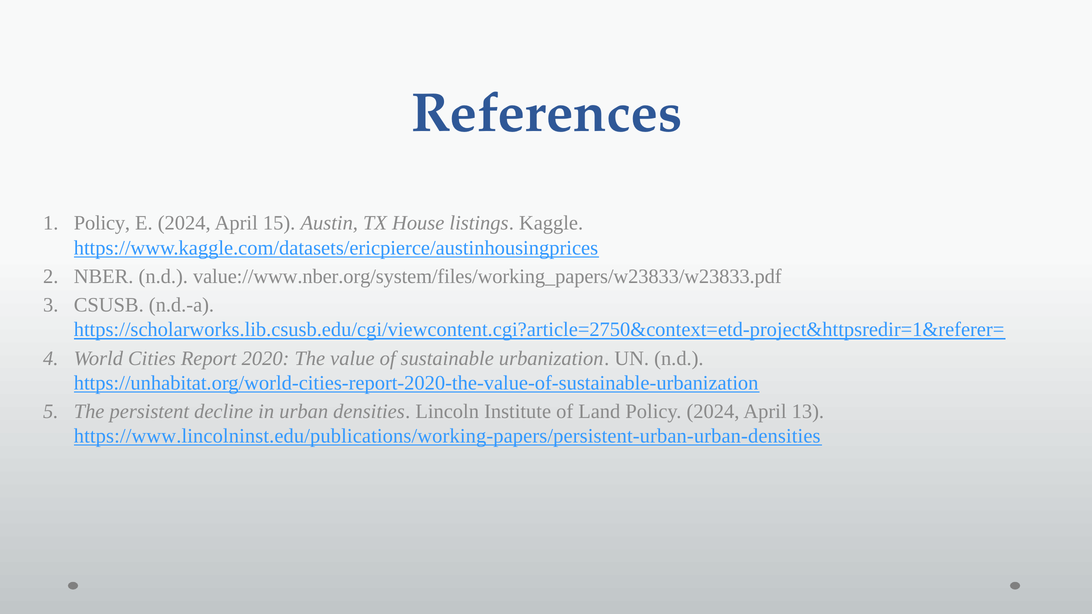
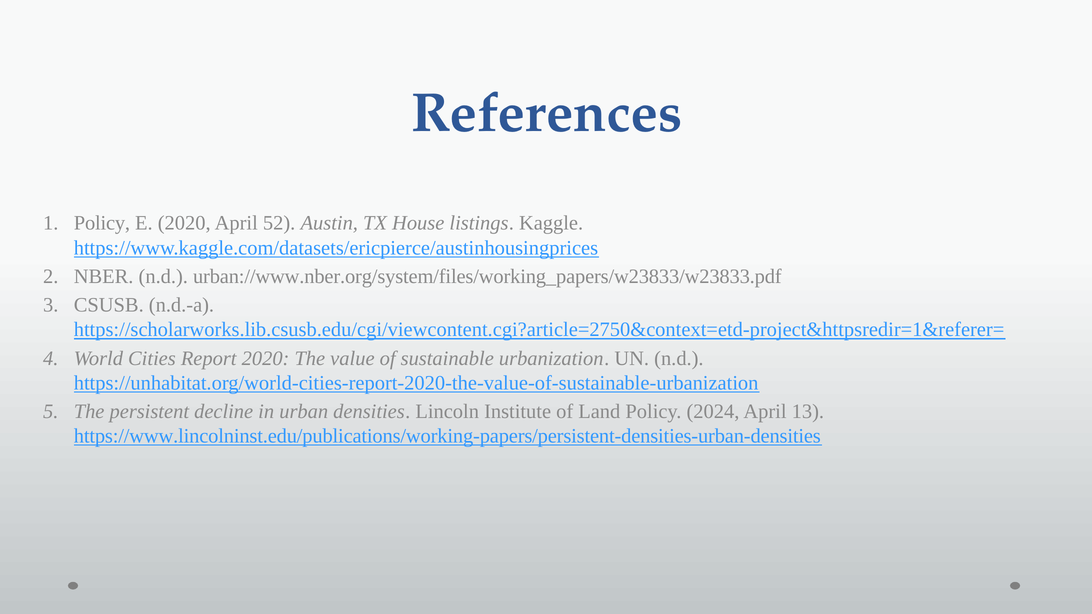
E 2024: 2024 -> 2020
15: 15 -> 52
value://www.nber.org/system/files/working_papers/w23833/w23833.pdf: value://www.nber.org/system/files/working_papers/w23833/w23833.pdf -> urban://www.nber.org/system/files/working_papers/w23833/w23833.pdf
https://www.lincolninst.edu/publications/working-papers/persistent-urban-urban-densities: https://www.lincolninst.edu/publications/working-papers/persistent-urban-urban-densities -> https://www.lincolninst.edu/publications/working-papers/persistent-densities-urban-densities
